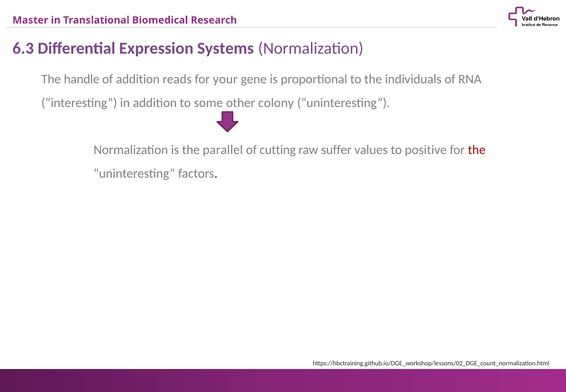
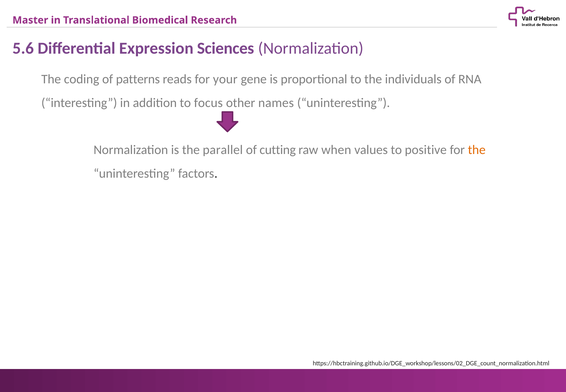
6.3: 6.3 -> 5.6
Systems: Systems -> Sciences
handle: handle -> coding
of addition: addition -> patterns
some: some -> focus
colony: colony -> names
suffer: suffer -> when
the at (477, 150) colour: red -> orange
